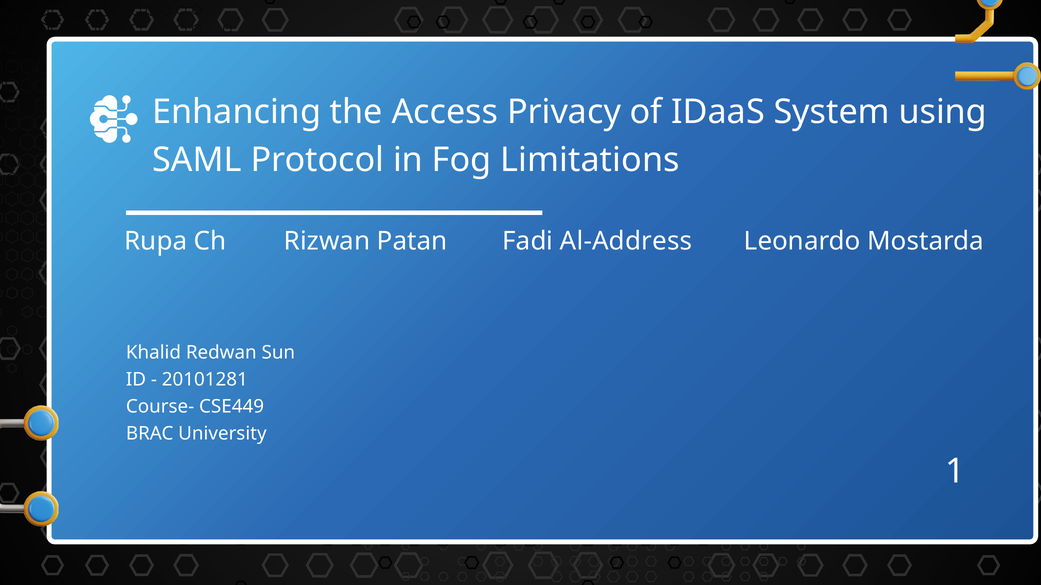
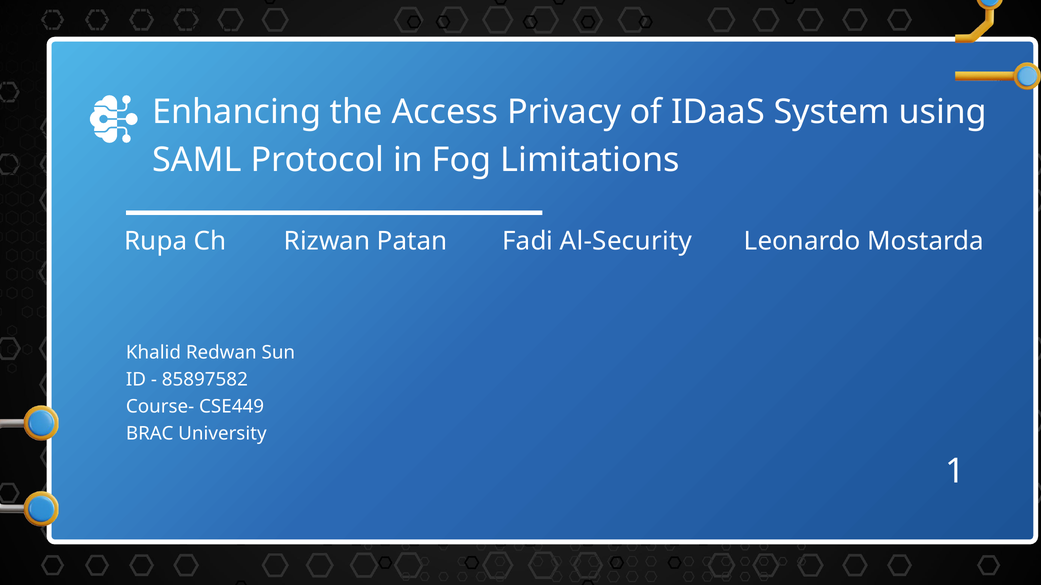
Al-Address: Al-Address -> Al-Security
20101281: 20101281 -> 85897582
